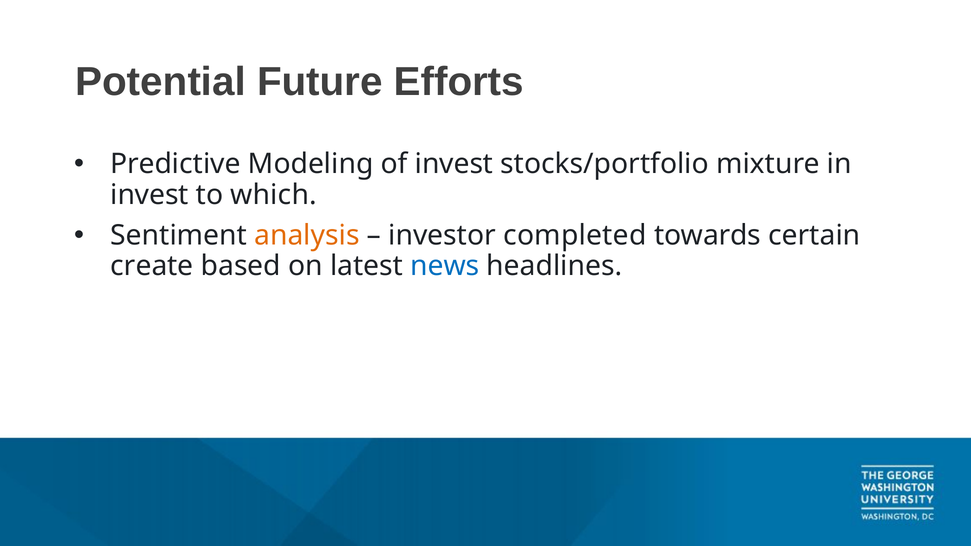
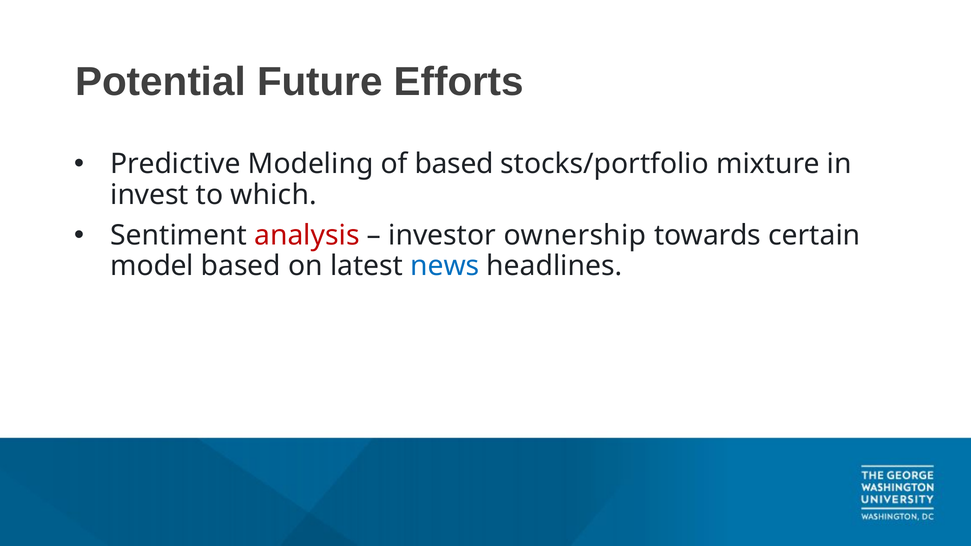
of invest: invest -> based
analysis colour: orange -> red
completed: completed -> ownership
create: create -> model
